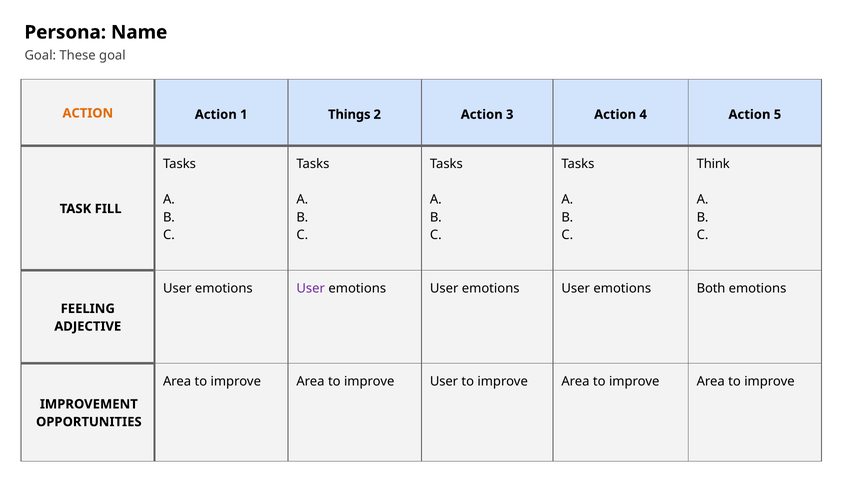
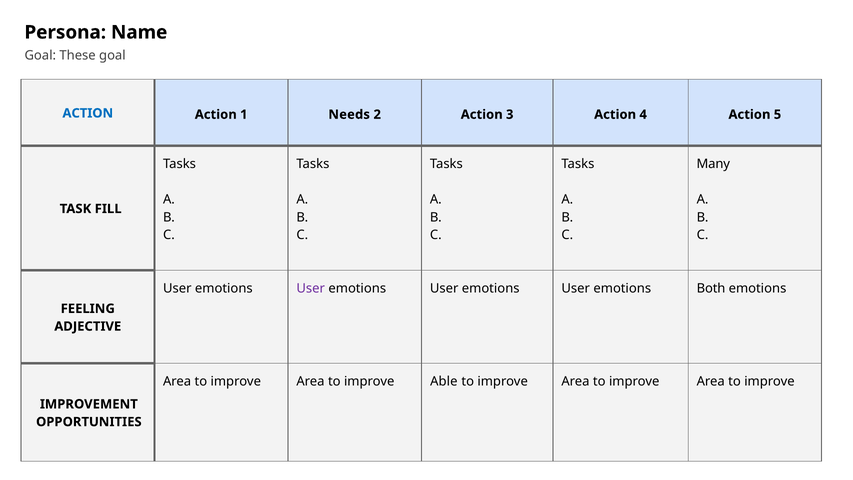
ACTION at (88, 113) colour: orange -> blue
Things: Things -> Needs
Think: Think -> Many
improve User: User -> Able
